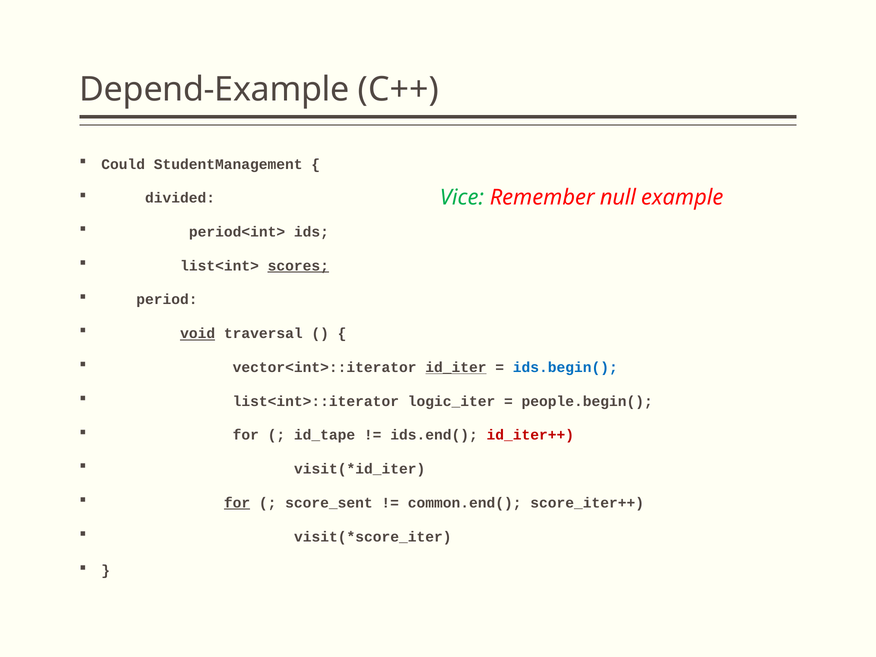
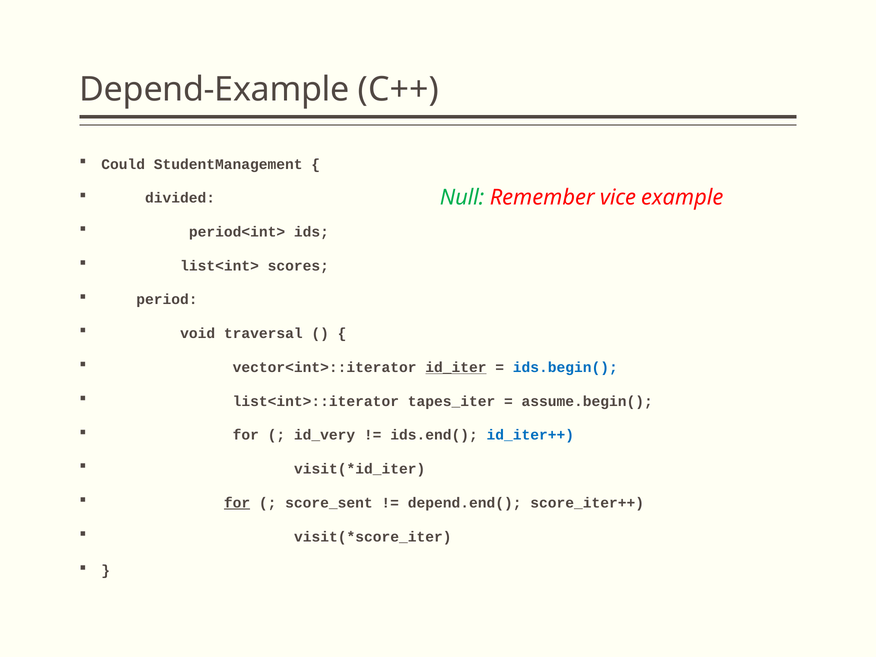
Vice: Vice -> Null
null: null -> vice
scores underline: present -> none
void underline: present -> none
logic_iter: logic_iter -> tapes_iter
people.begin(: people.begin( -> assume.begin(
id_tape: id_tape -> id_very
id_iter++ colour: red -> blue
common.end(: common.end( -> depend.end(
